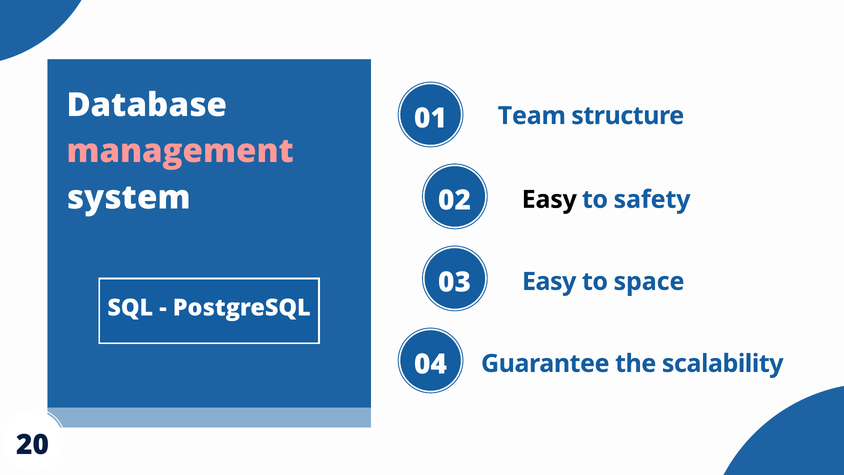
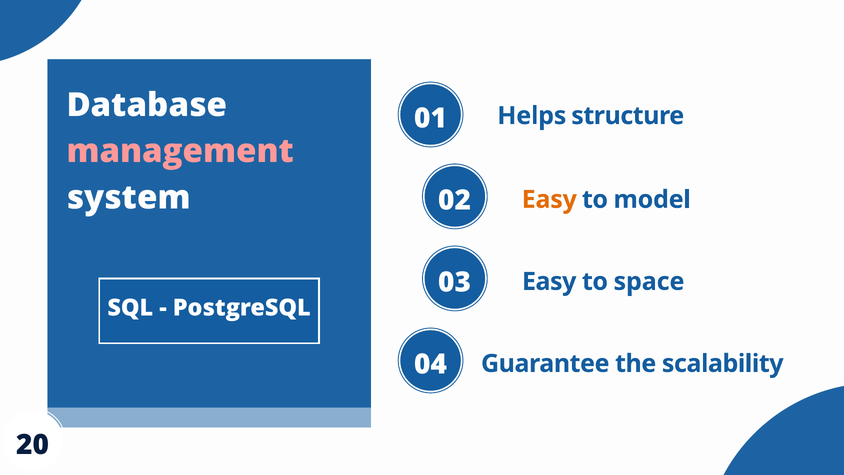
Team: Team -> Helps
Easy at (549, 199) colour: black -> orange
safety: safety -> model
